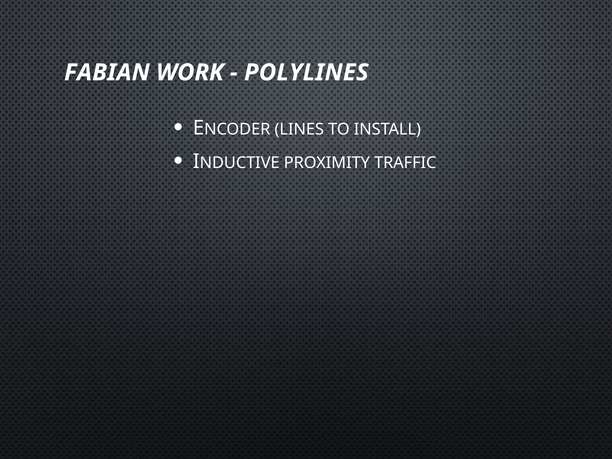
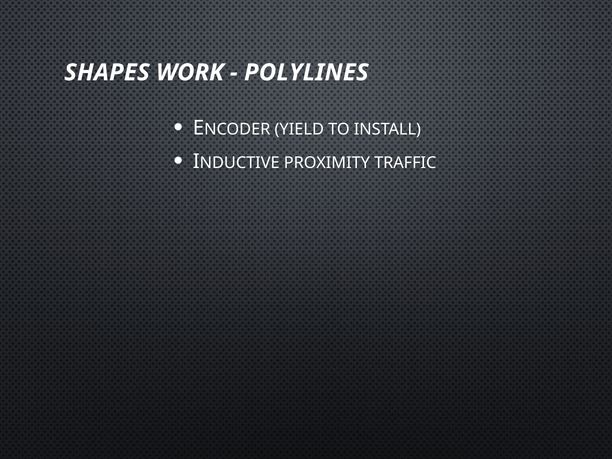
FABIAN: FABIAN -> SHAPES
LINES: LINES -> YIELD
